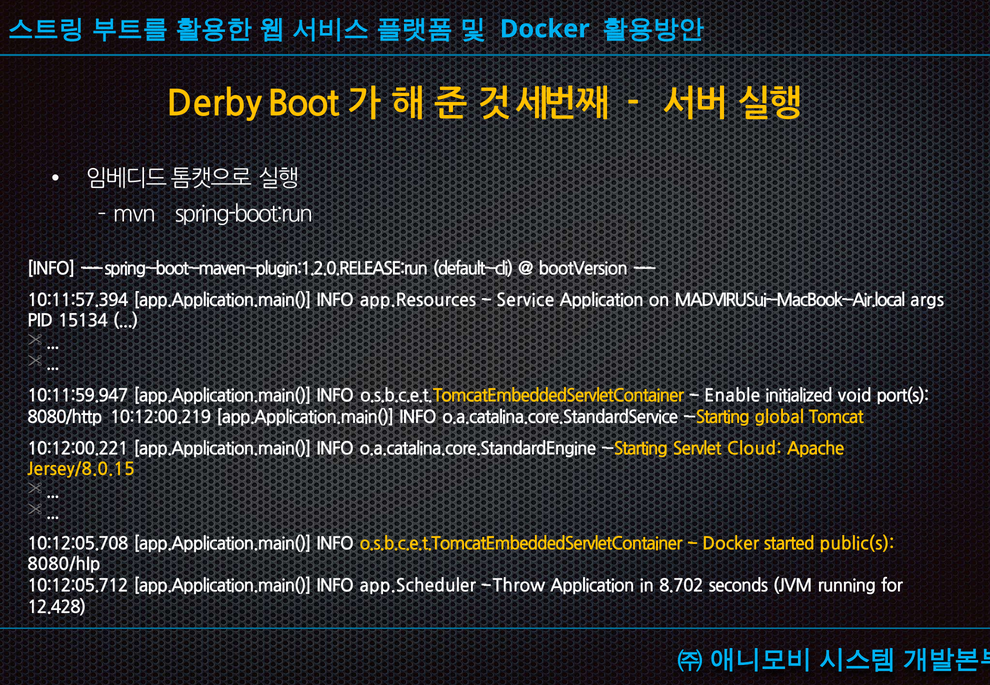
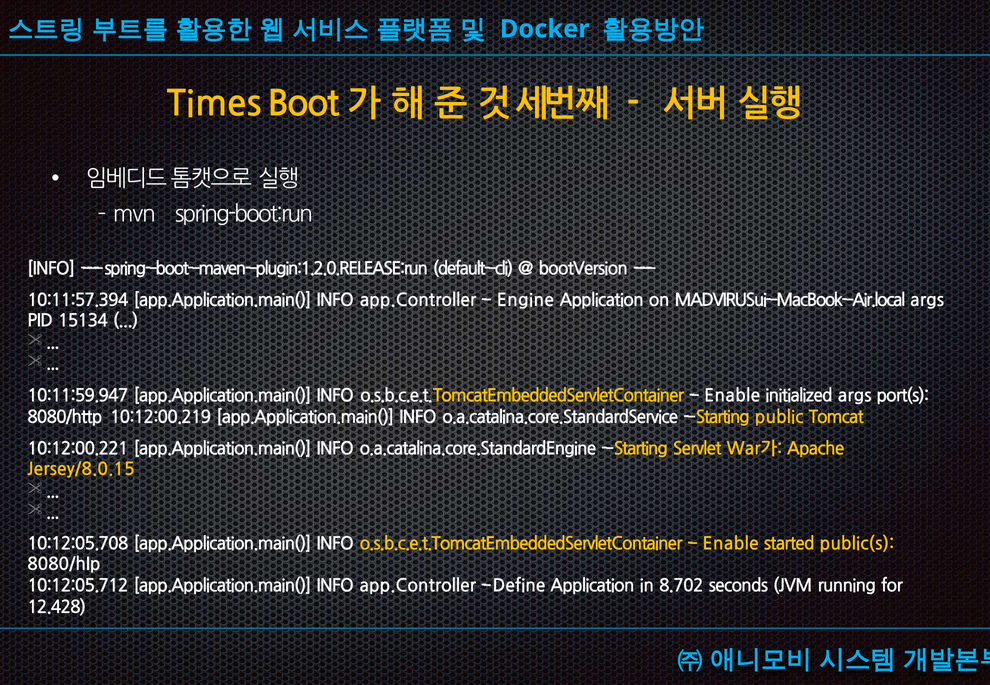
Derby: Derby -> Times
10:11:57.394 app.Application.main( INFO app.Resources: app.Resources -> app.Controller
Service: Service -> Engine
initialized void: void -> args
global: global -> public
Cloud: Cloud -> War가
Docker at (731, 544): Docker -> Enable
10:12:05.712 app.Application.main( INFO app.Scheduler: app.Scheduler -> app.Controller
Throw: Throw -> Define
